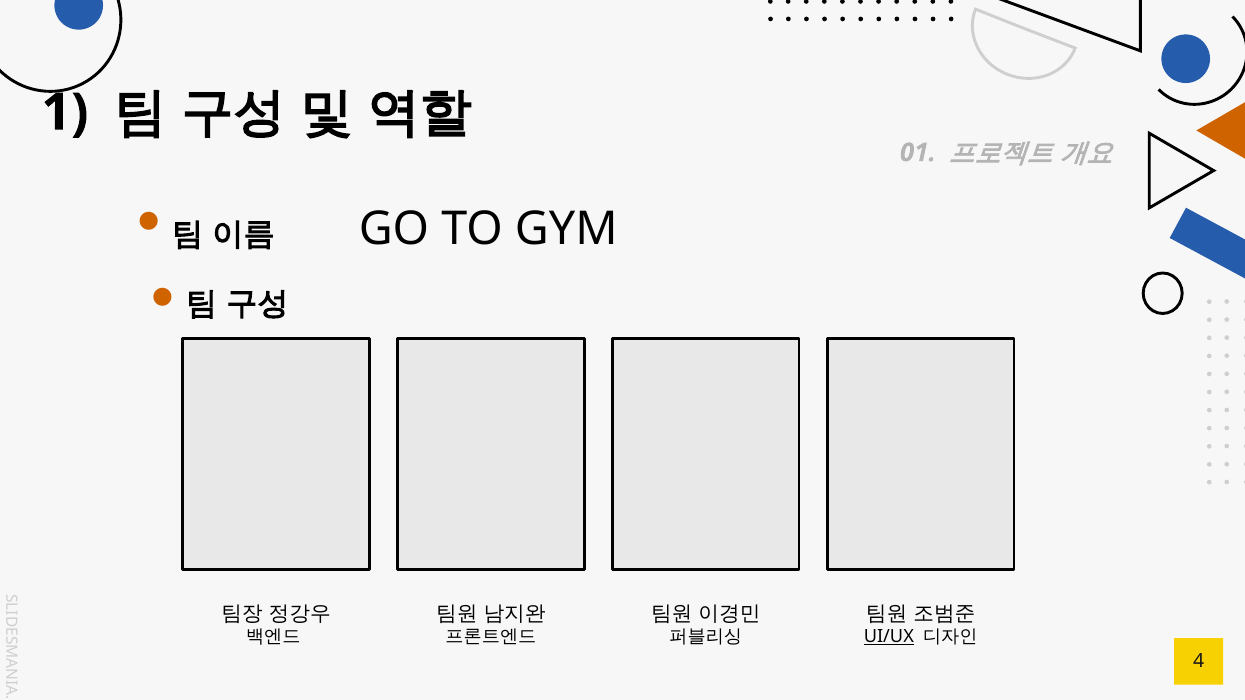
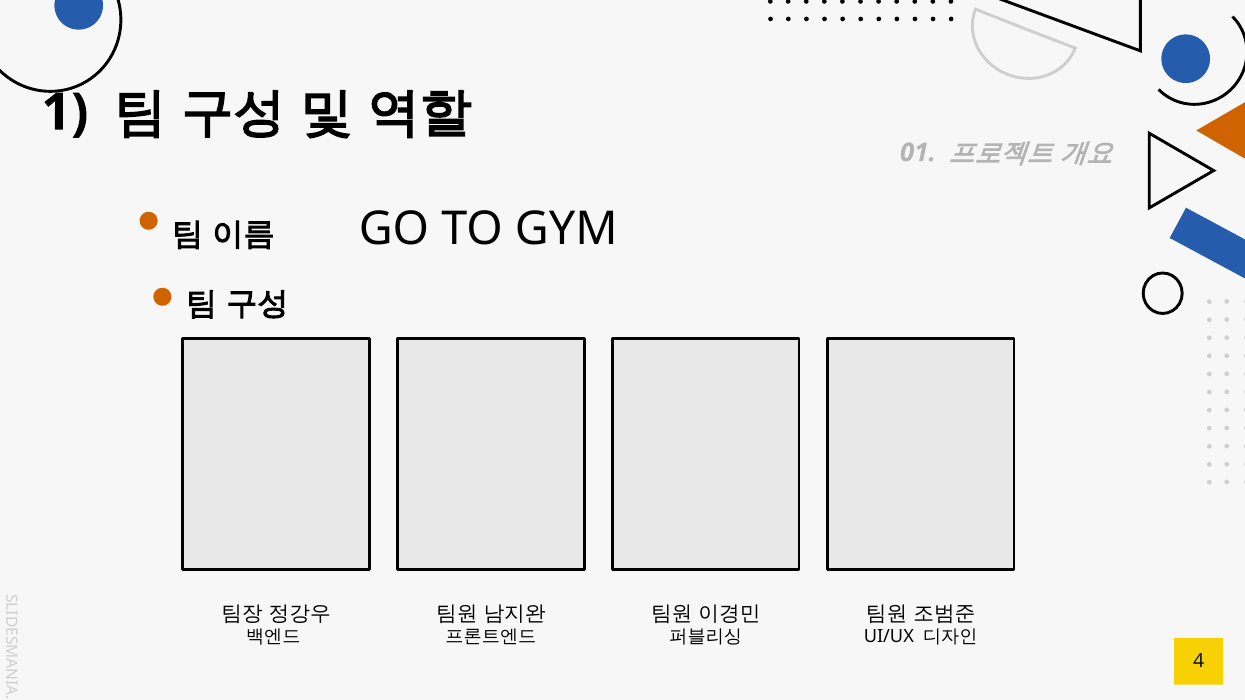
UI/UX underline: present -> none
